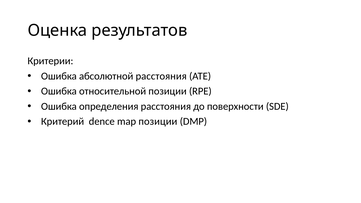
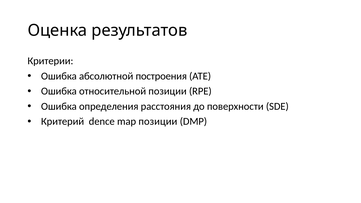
абсолютной расстояния: расстояния -> построения
